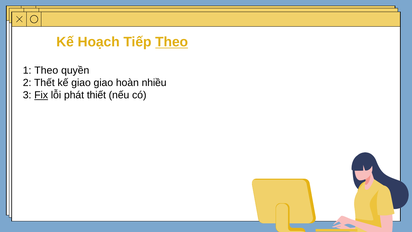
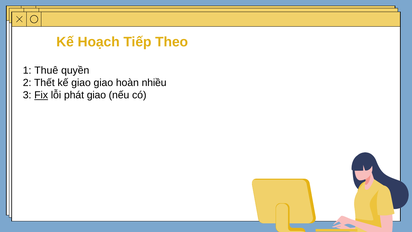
Theo at (172, 42) underline: present -> none
1 Theo: Theo -> Thuê
phát thiết: thiết -> giao
